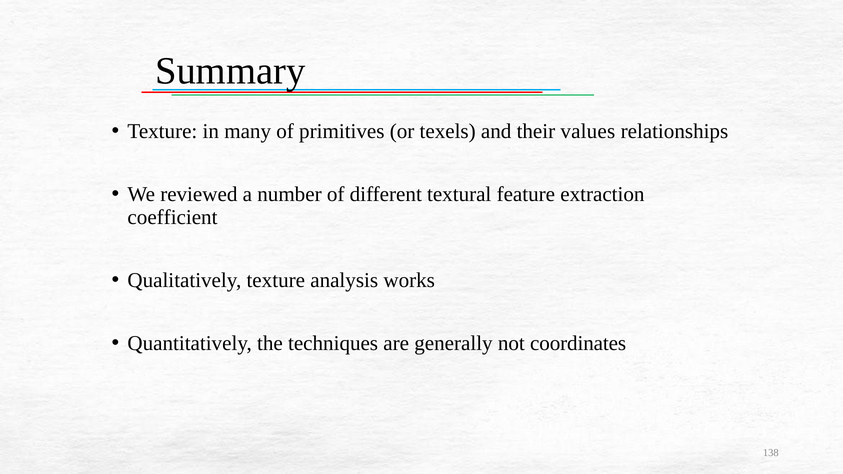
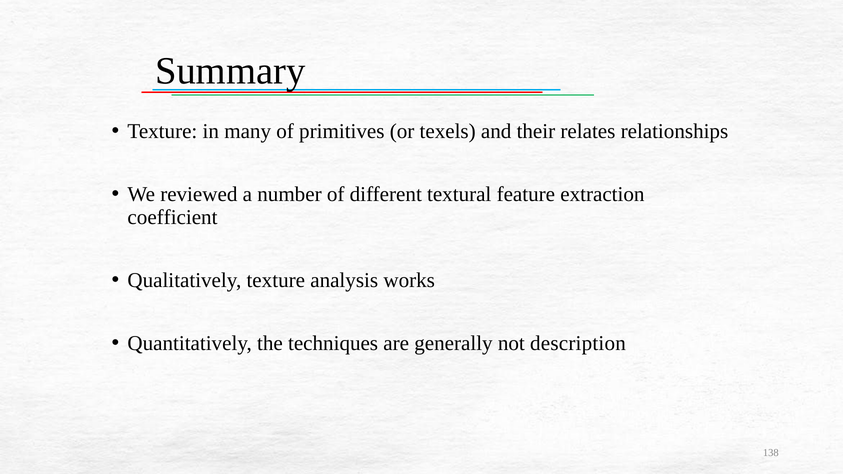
values: values -> relates
coordinates: coordinates -> description
